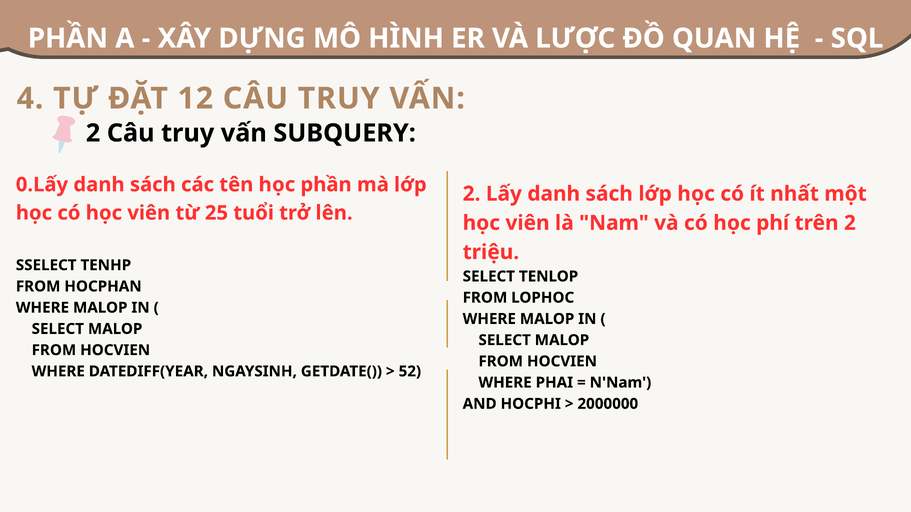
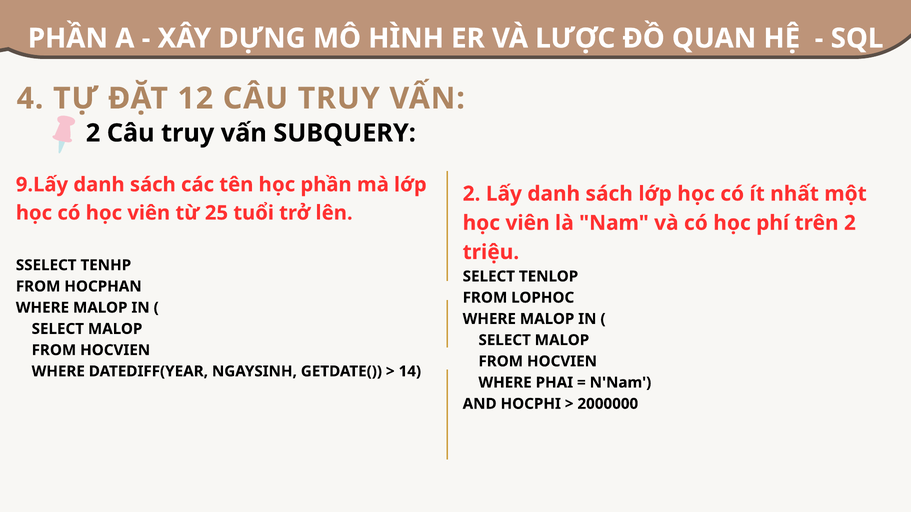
0.Lấy: 0.Lấy -> 9.Lấy
52: 52 -> 14
